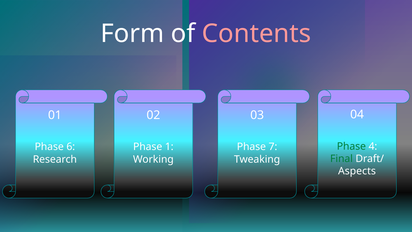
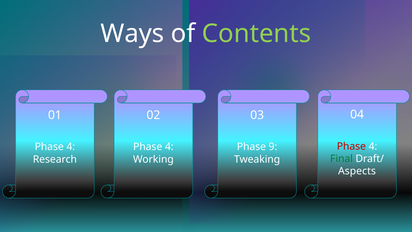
Form: Form -> Ways
Contents colour: pink -> light green
Phase at (351, 146) colour: green -> red
6 at (71, 147): 6 -> 4
1 at (169, 147): 1 -> 4
7: 7 -> 9
